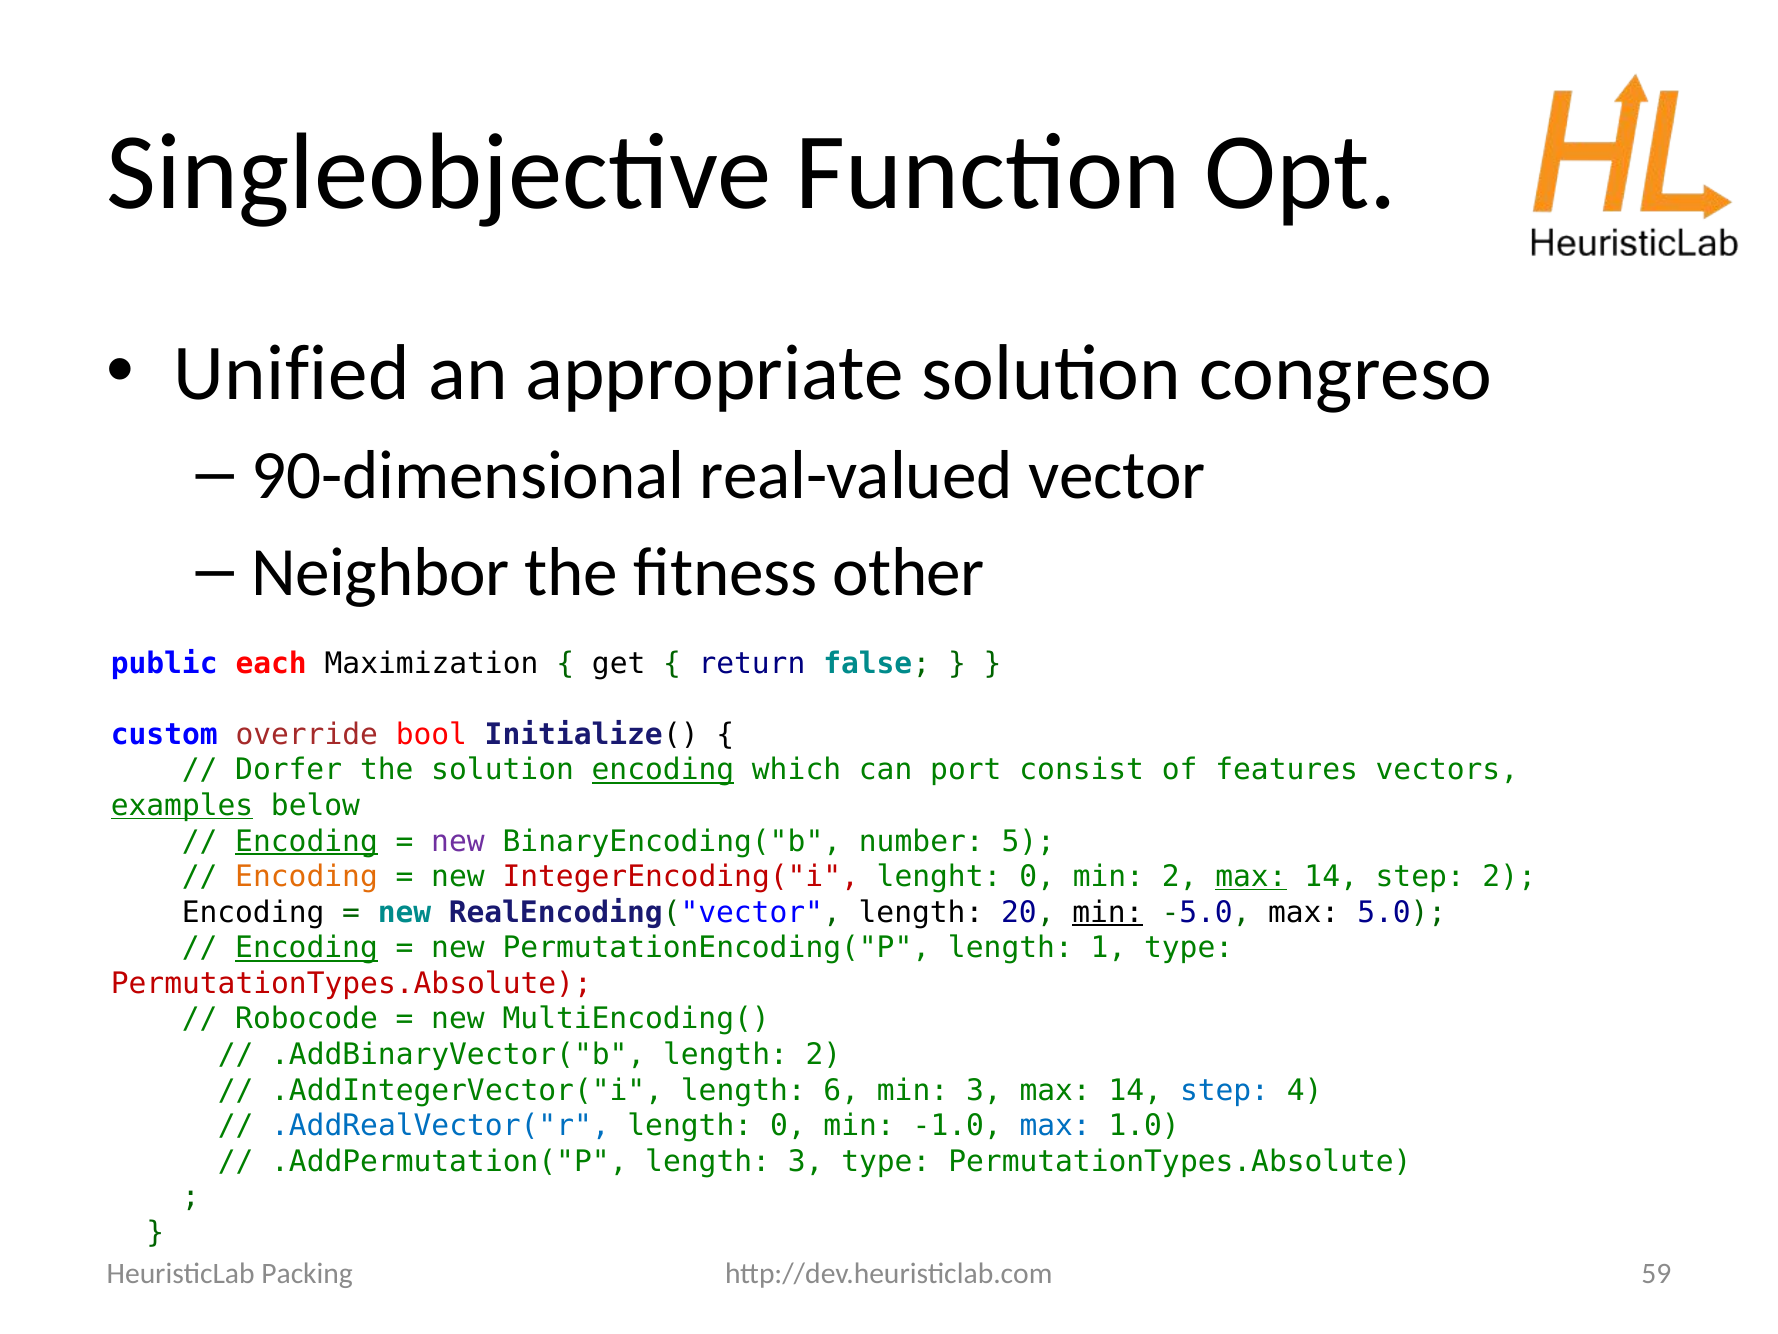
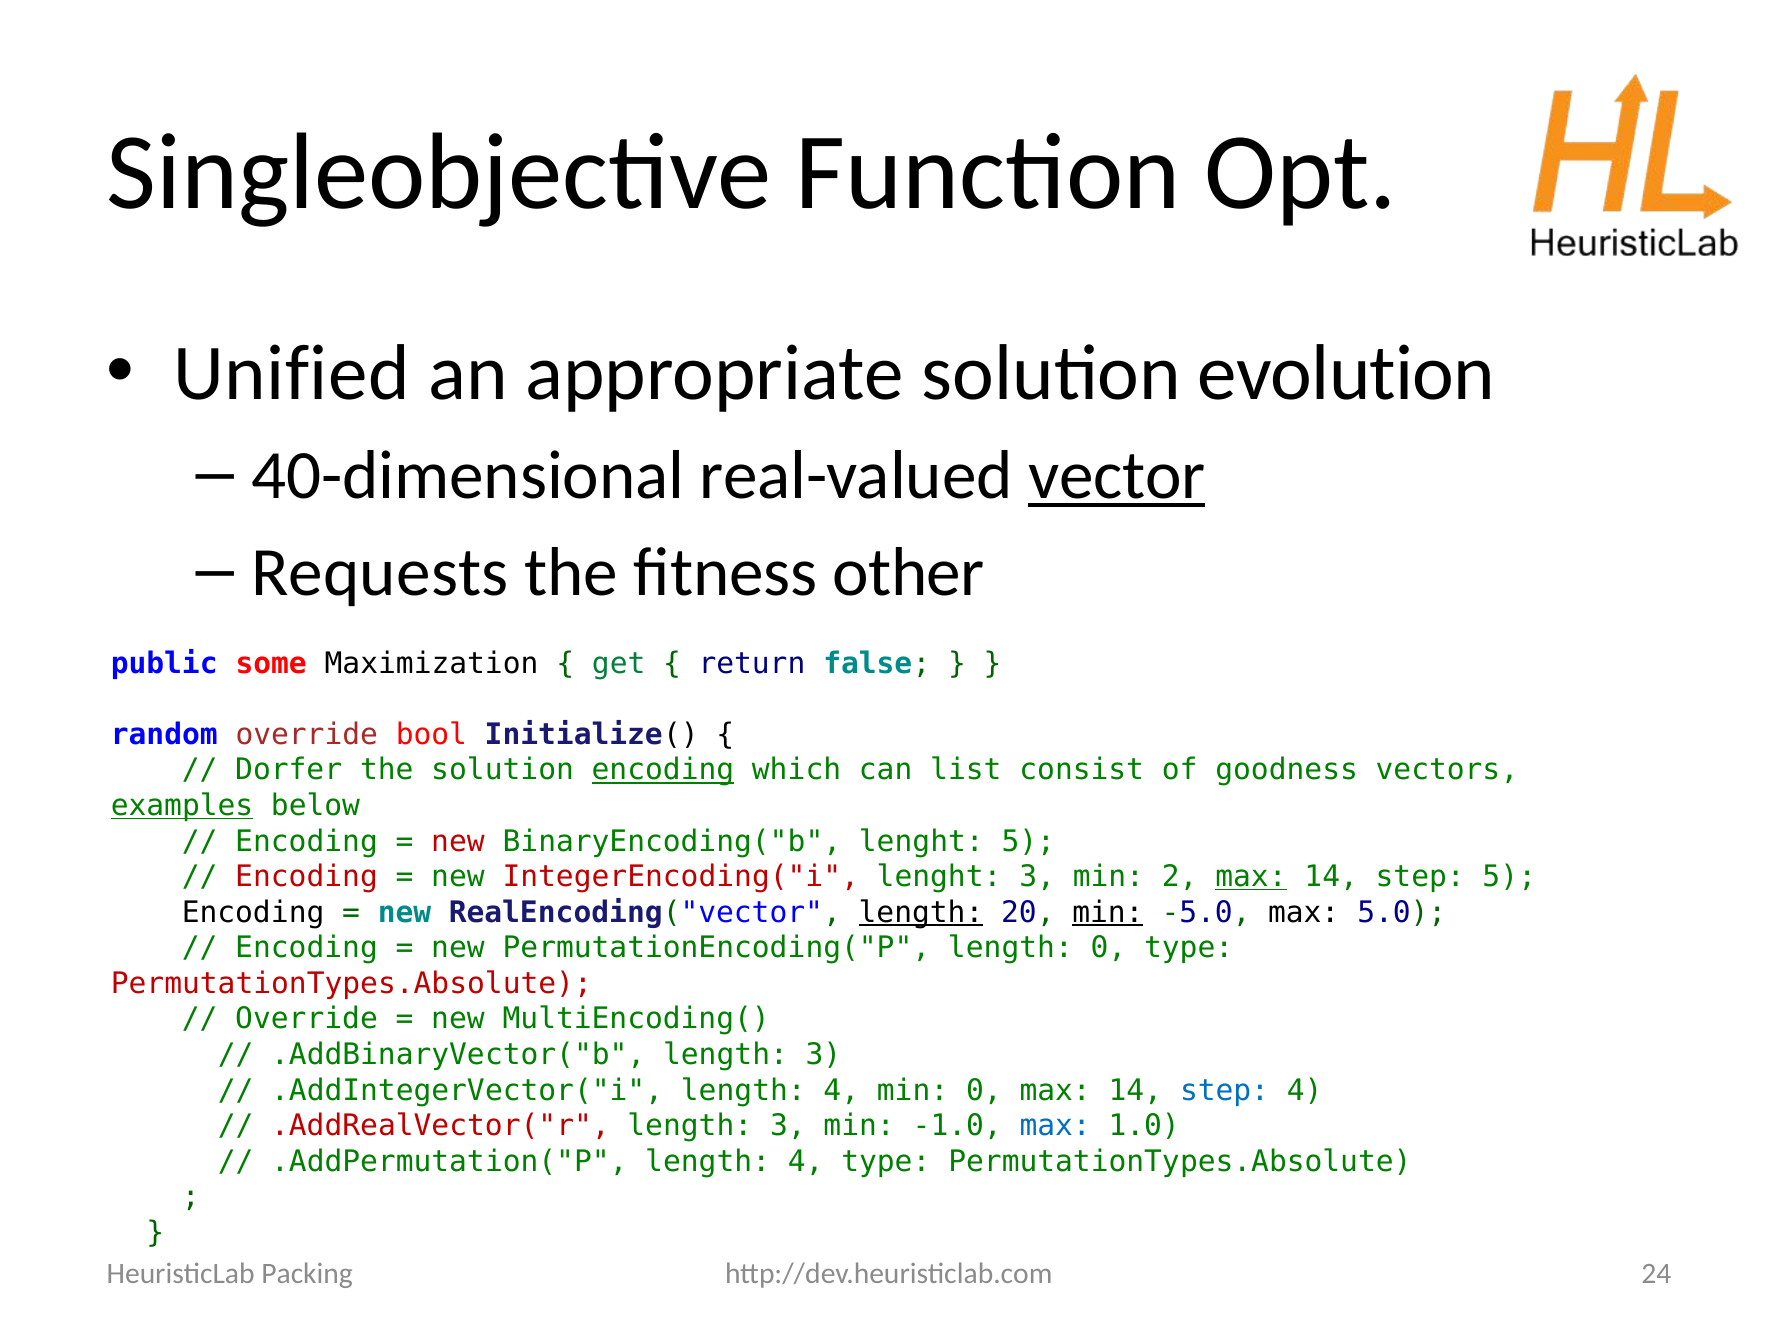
congreso: congreso -> evolution
90-dimensional: 90-dimensional -> 40-dimensional
vector underline: none -> present
Neighbor: Neighbor -> Requests
each: each -> some
get colour: black -> green
custom: custom -> random
port: port -> list
features: features -> goodness
Encoding at (307, 841) underline: present -> none
new at (458, 841) colour: purple -> red
BinaryEncoding("b number: number -> lenght
Encoding at (307, 876) colour: orange -> red
lenght 0: 0 -> 3
step 2: 2 -> 5
length at (921, 912) underline: none -> present
Encoding at (307, 948) underline: present -> none
length 1: 1 -> 0
Robocode at (307, 1019): Robocode -> Override
.AddBinaryVector("b length 2: 2 -> 3
.AddIntegerVector("i length 6: 6 -> 4
min 3: 3 -> 0
.AddRealVector("r colour: blue -> red
0 at (788, 1125): 0 -> 3
.AddPermutation("P length 3: 3 -> 4
59: 59 -> 24
